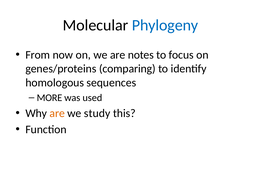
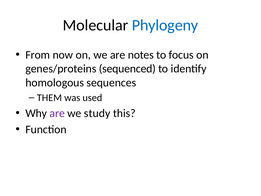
comparing: comparing -> sequenced
MORE: MORE -> THEM
are at (57, 113) colour: orange -> purple
